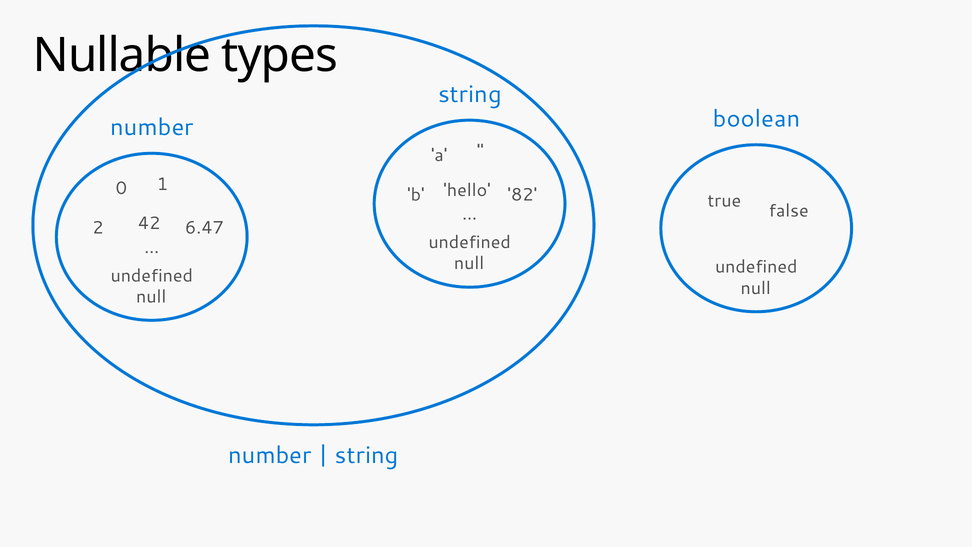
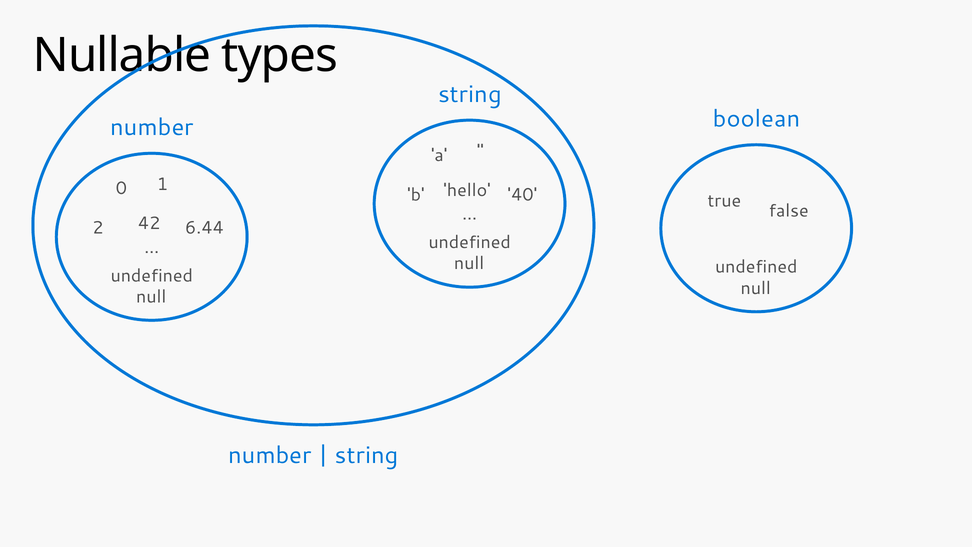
82: 82 -> 40
6.47: 6.47 -> 6.44
